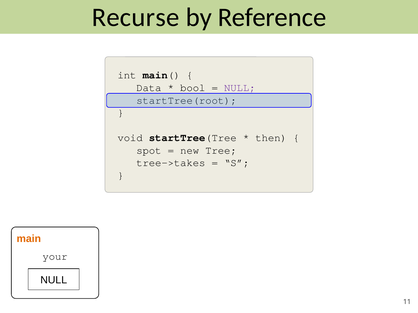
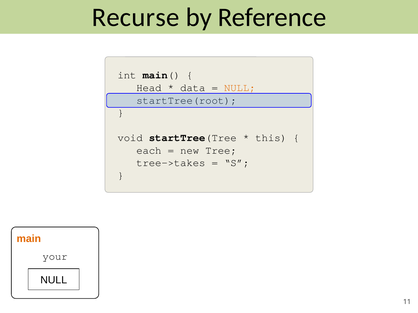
Data: Data -> Head
bool: bool -> data
NULL at (240, 88) colour: purple -> orange
then: then -> this
spot: spot -> each
